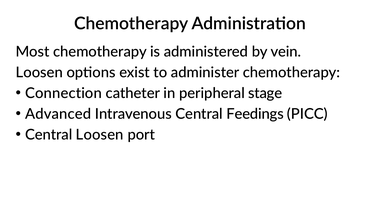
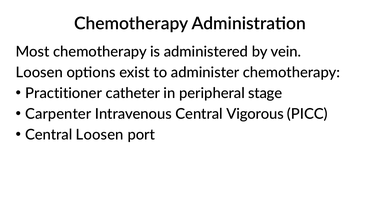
Connection: Connection -> Practitioner
Advanced: Advanced -> Carpenter
Feedings: Feedings -> Vigorous
